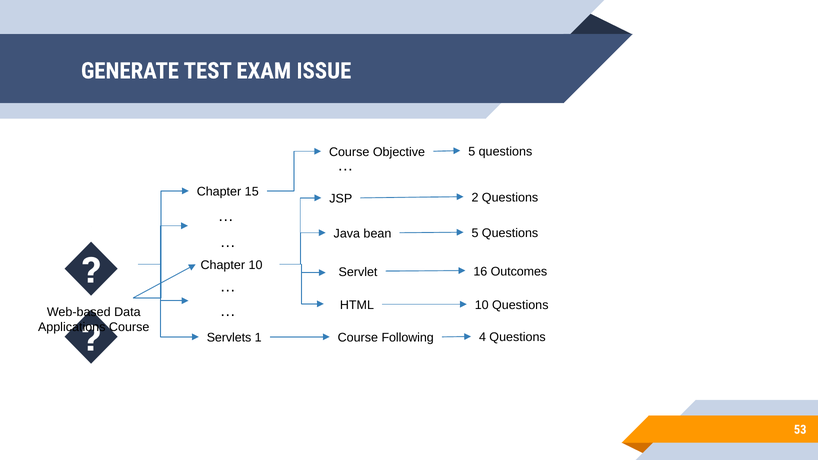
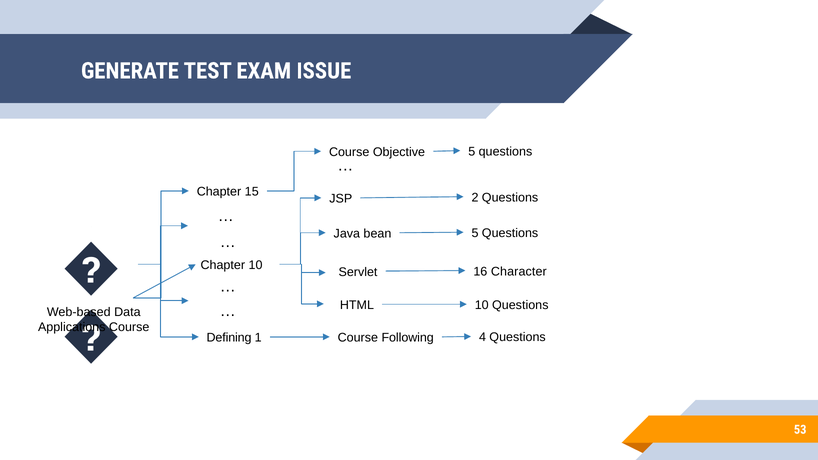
Outcomes: Outcomes -> Character
Servlets: Servlets -> Defining
